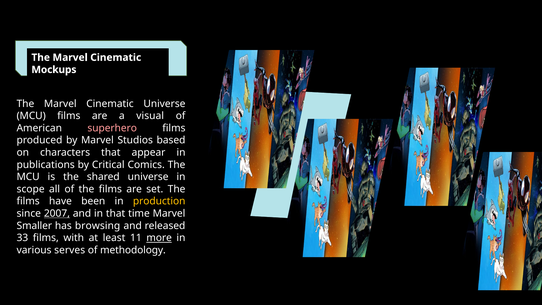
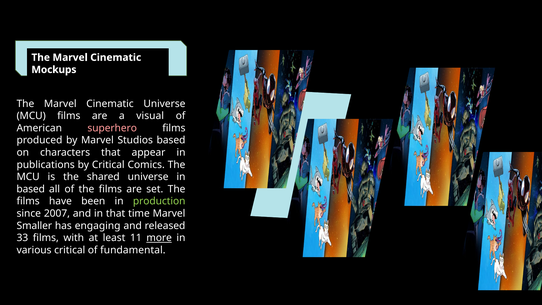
scope at (31, 189): scope -> based
production colour: yellow -> light green
2007 underline: present -> none
browsing: browsing -> engaging
various serves: serves -> critical
methodology: methodology -> fundamental
